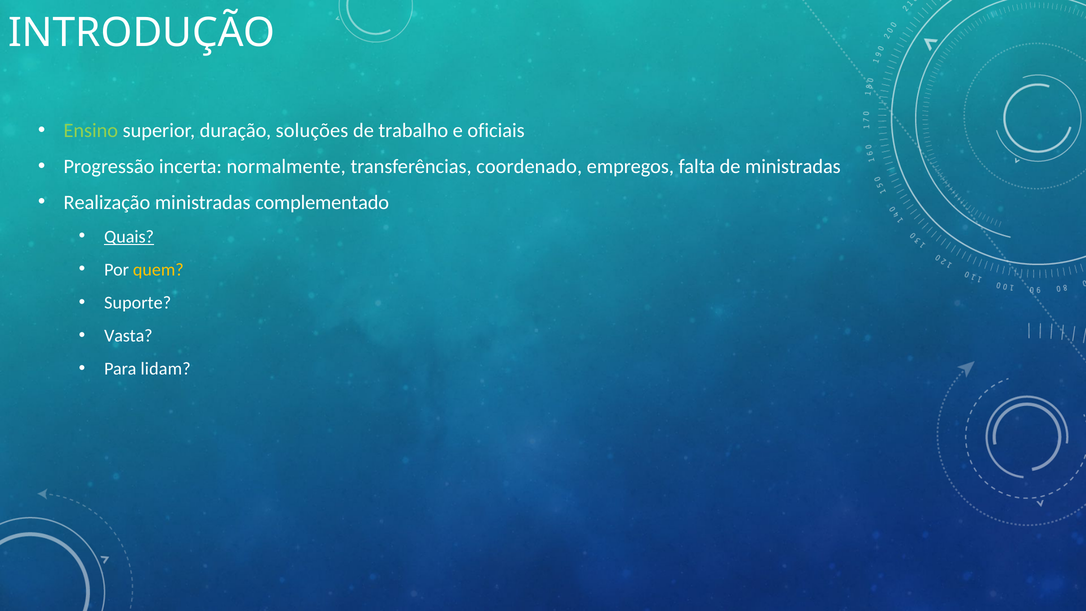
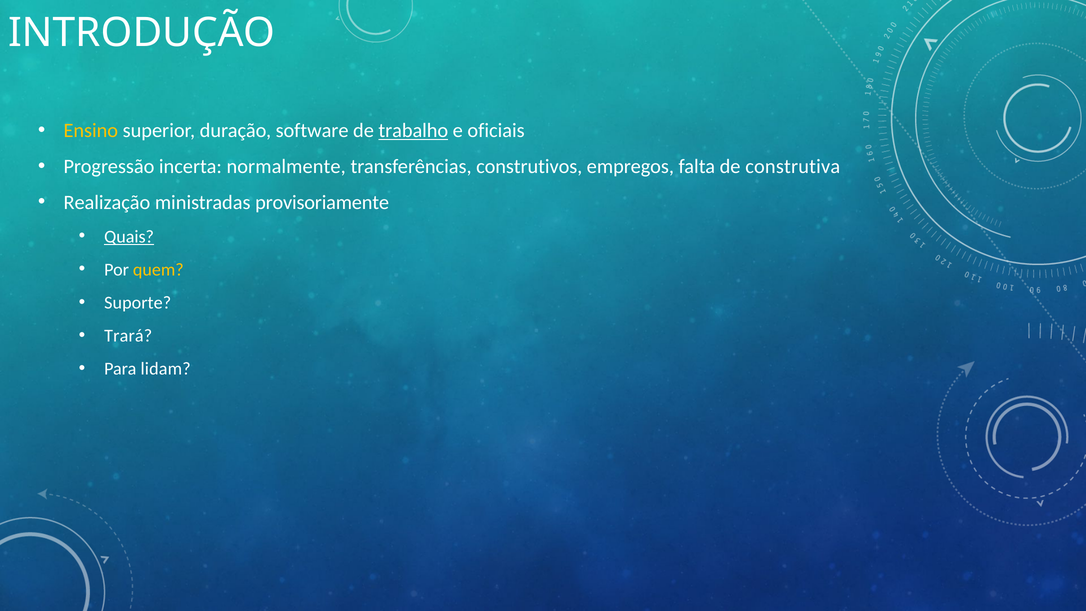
Ensino colour: light green -> yellow
soluções: soluções -> software
trabalho underline: none -> present
coordenado: coordenado -> construtivos
de ministradas: ministradas -> construtiva
complementado: complementado -> provisoriamente
Vasta: Vasta -> Trará
